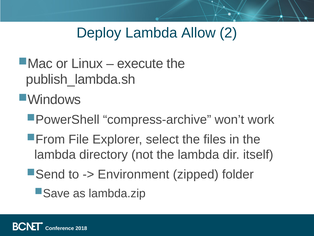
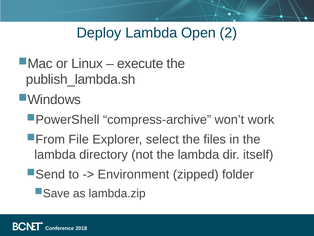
Allow: Allow -> Open
